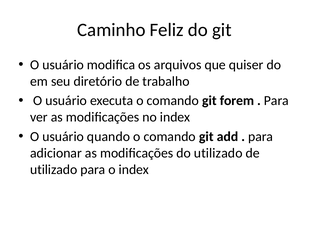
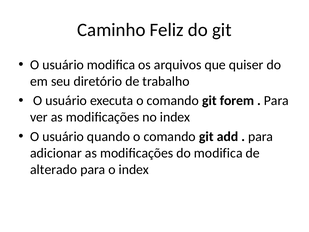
do utilizado: utilizado -> modifica
utilizado at (54, 169): utilizado -> alterado
